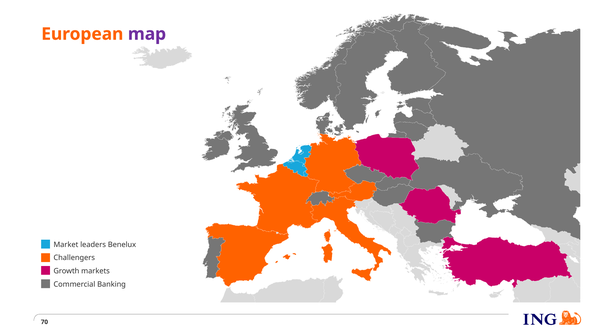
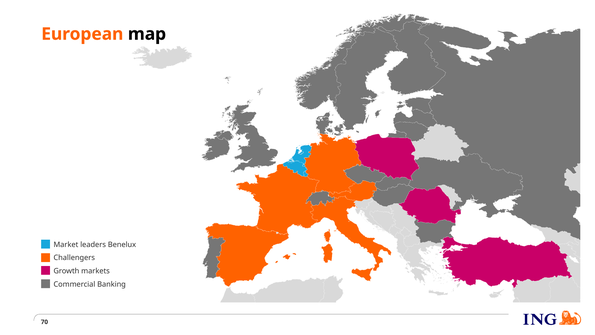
map colour: purple -> black
